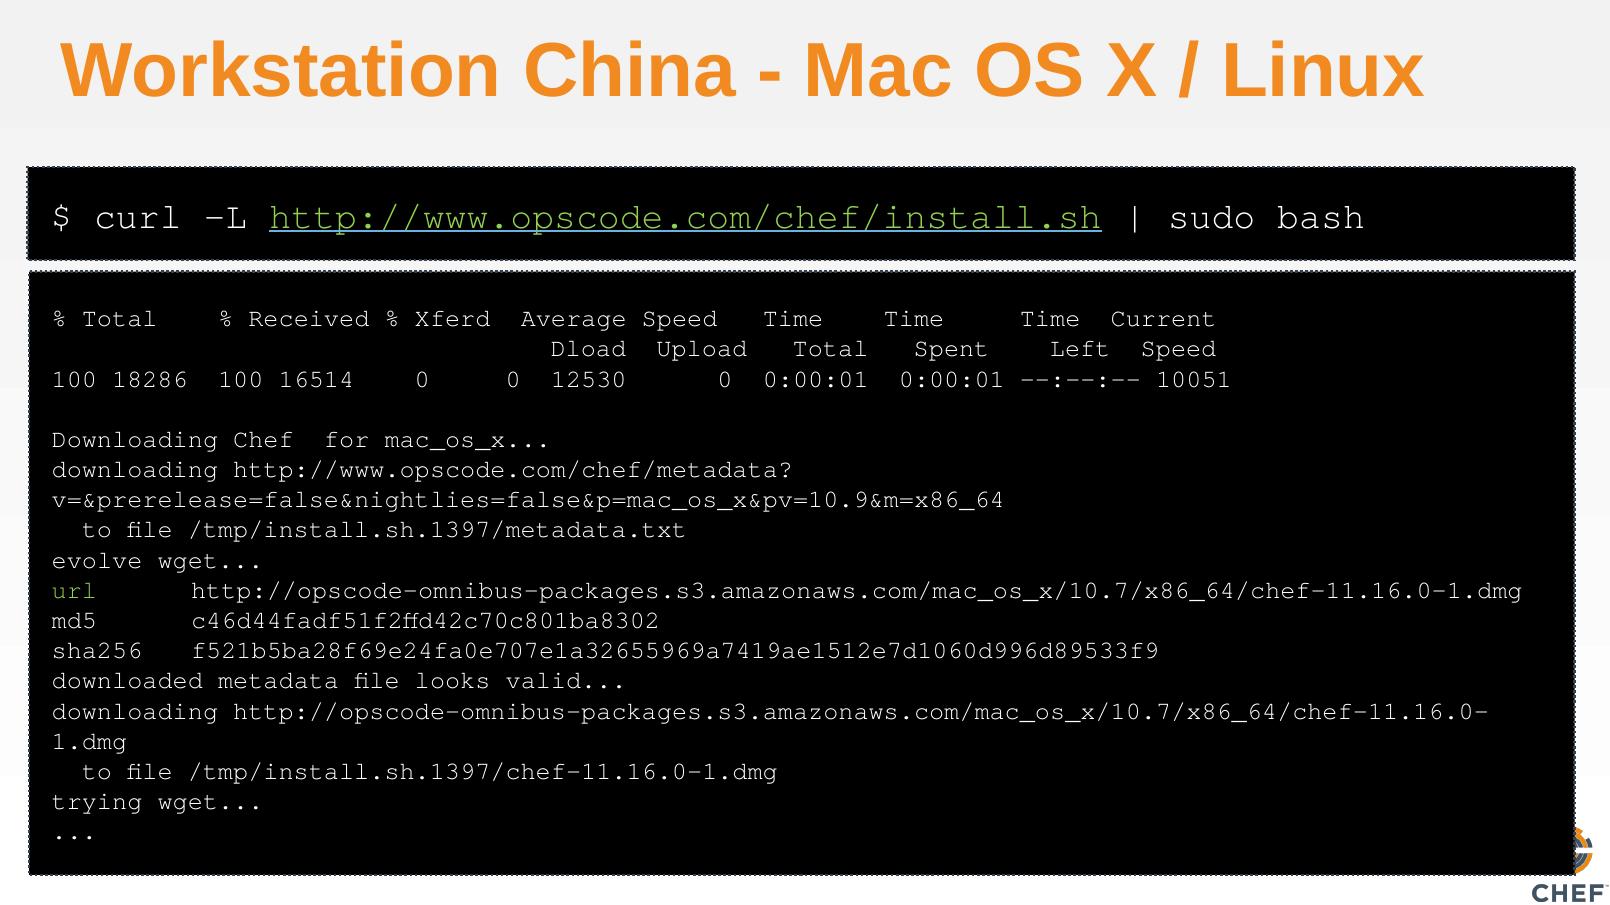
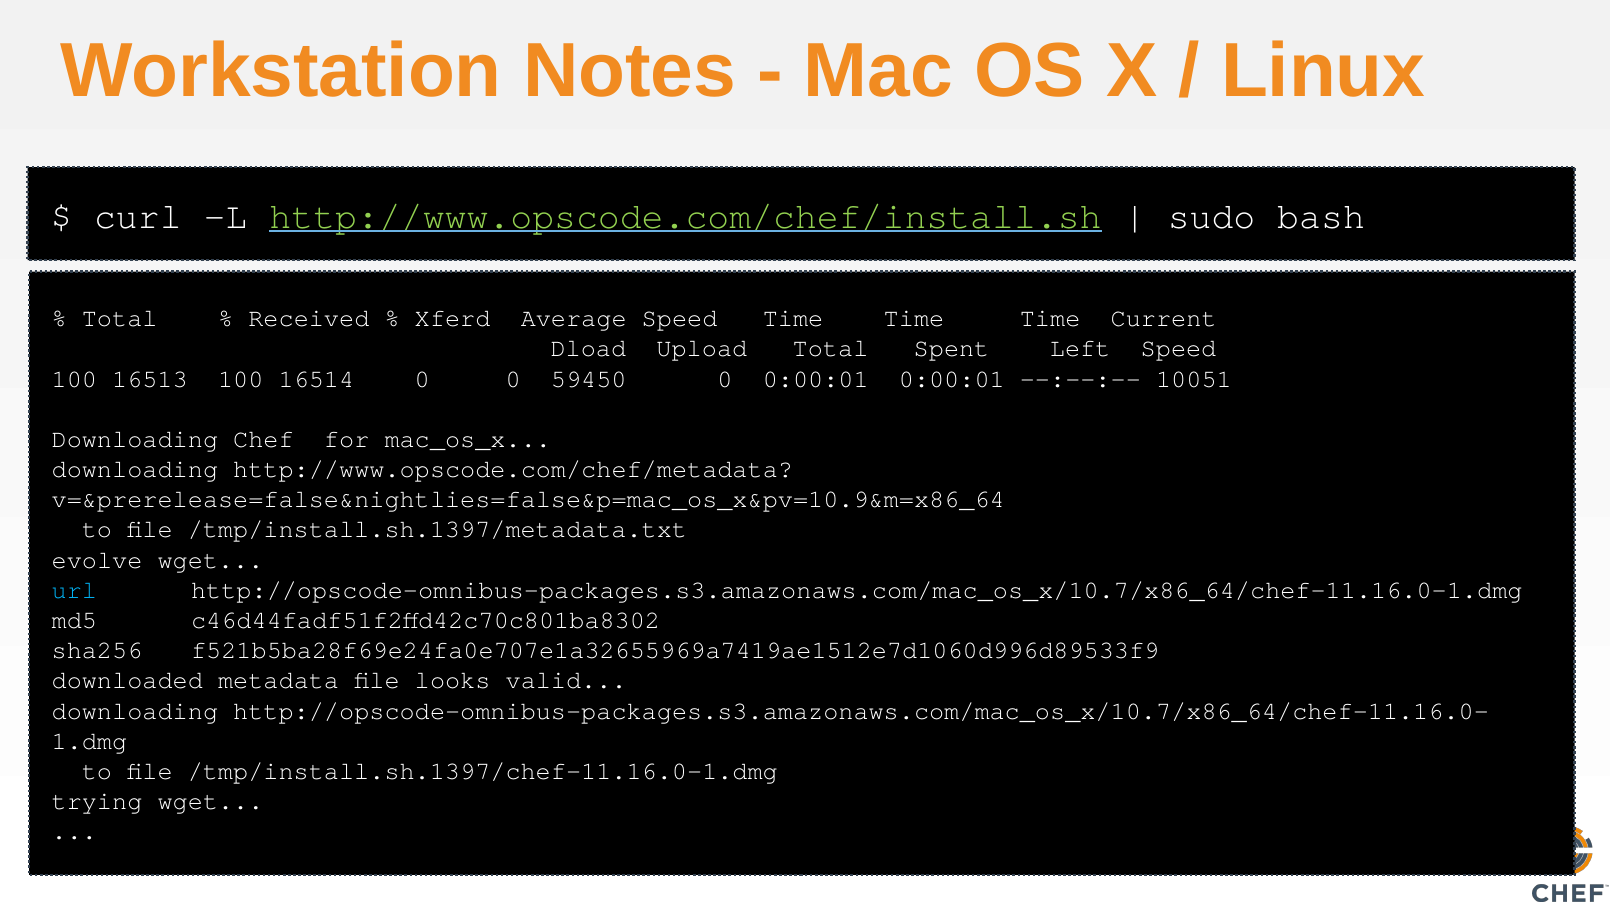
China: China -> Notes
18286: 18286 -> 16513
12530: 12530 -> 59450
url colour: light green -> light blue
